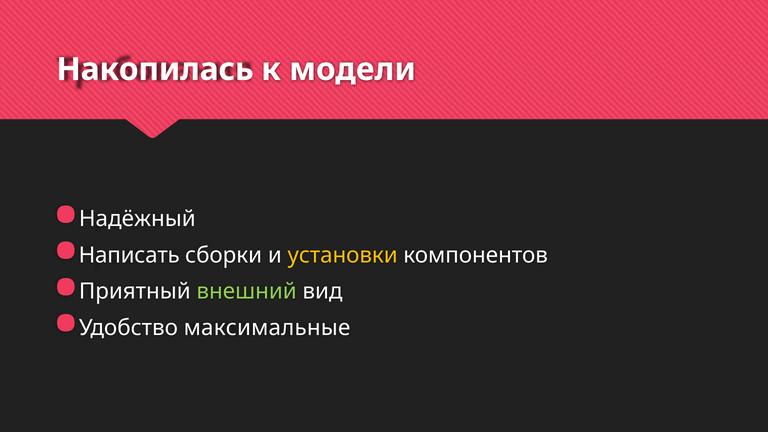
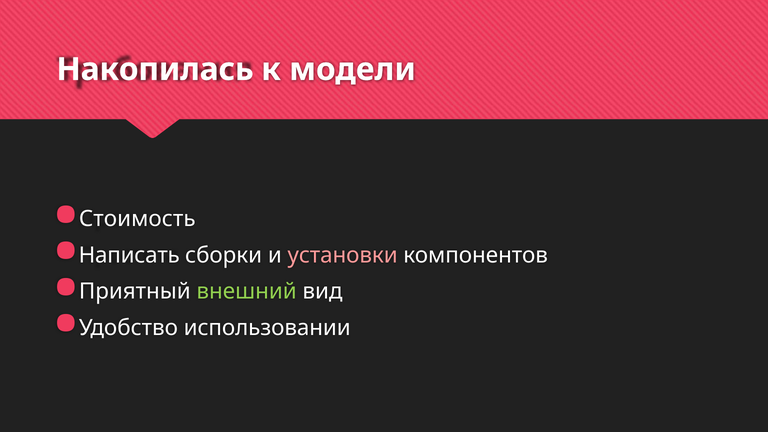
Надёжный: Надёжный -> Стоимость
установки colour: yellow -> pink
максимальные: максимальные -> использовании
